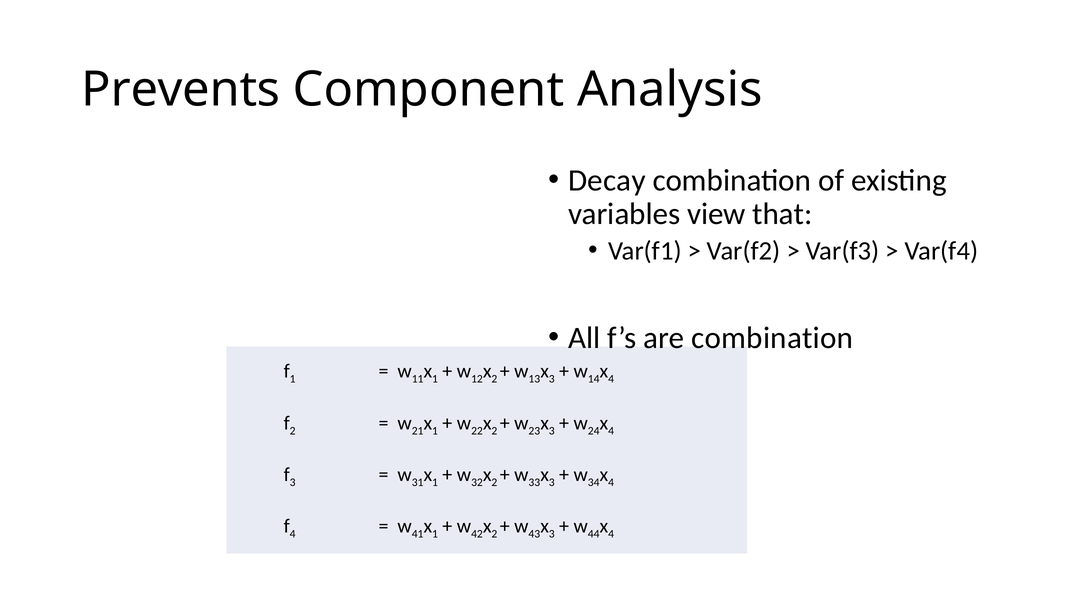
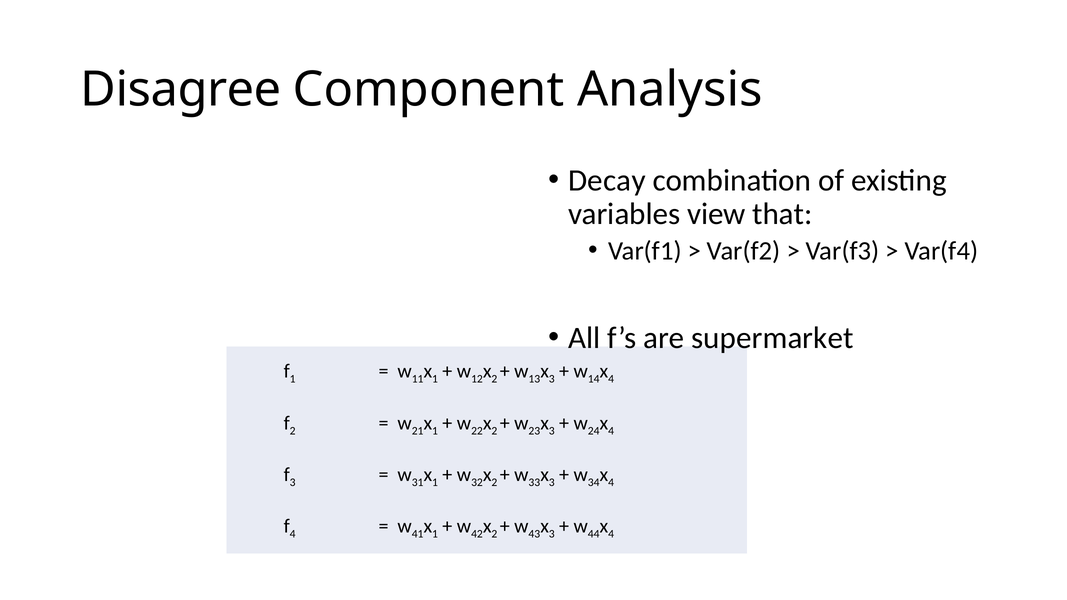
Prevents: Prevents -> Disagree
are combination: combination -> supermarket
